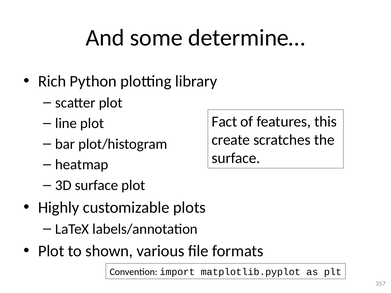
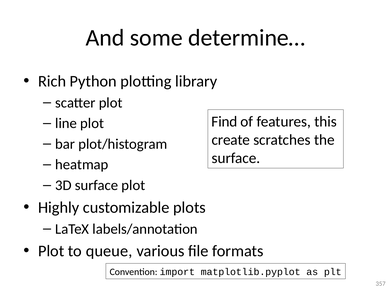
Fact: Fact -> Find
shown: shown -> queue
